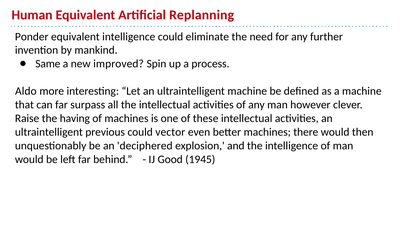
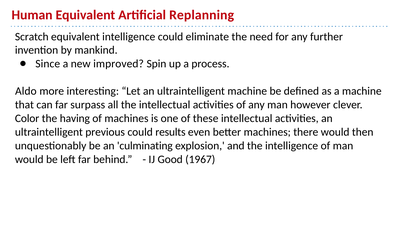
Ponder: Ponder -> Scratch
Same: Same -> Since
Raise: Raise -> Color
vector: vector -> results
deciphered: deciphered -> culminating
1945: 1945 -> 1967
